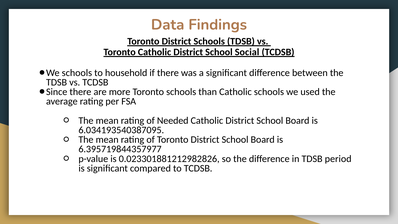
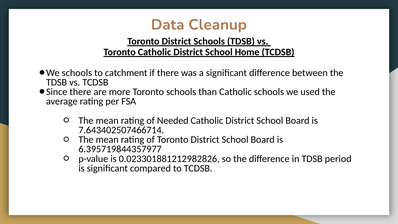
Findings: Findings -> Cleanup
Social: Social -> Home
household: household -> catchment
6.034193540387095: 6.034193540387095 -> 7.643402507466714
